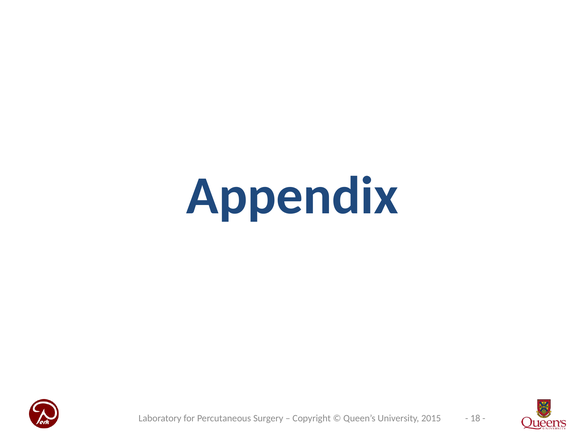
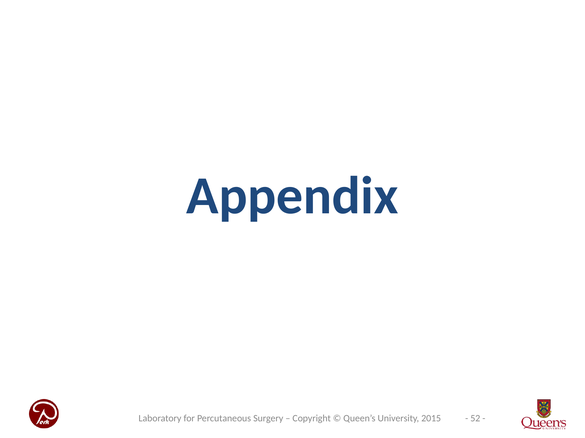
18: 18 -> 52
